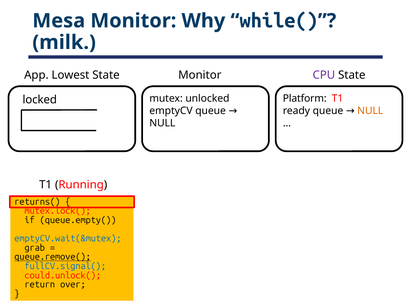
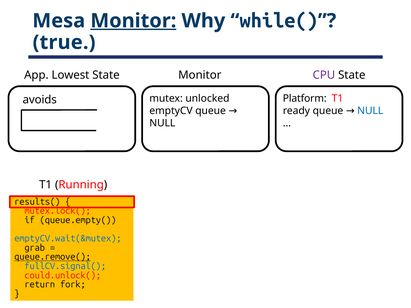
Monitor at (133, 21) underline: none -> present
milk: milk -> true
locked: locked -> avoids
NULL at (370, 111) colour: orange -> blue
returns(: returns( -> results(
over: over -> fork
